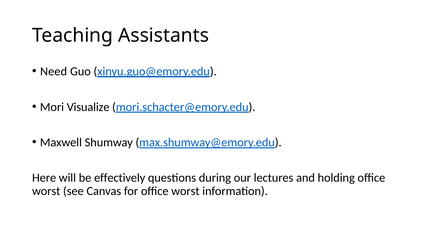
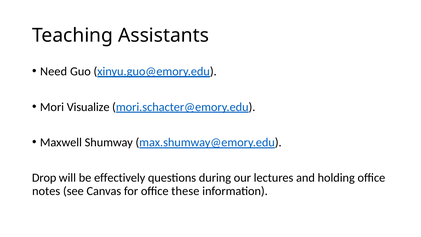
Here: Here -> Drop
worst at (46, 191): worst -> notes
for office worst: worst -> these
